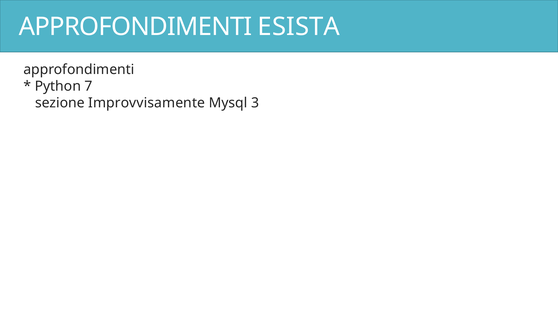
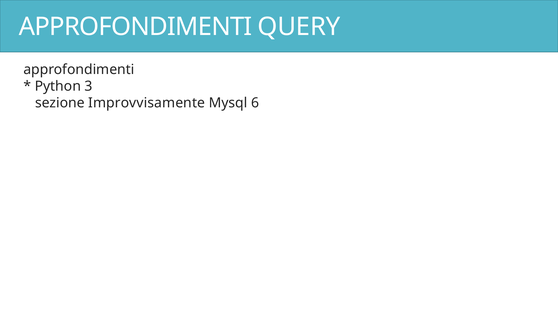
ESISTA: ESISTA -> QUERY
7: 7 -> 3
3: 3 -> 6
